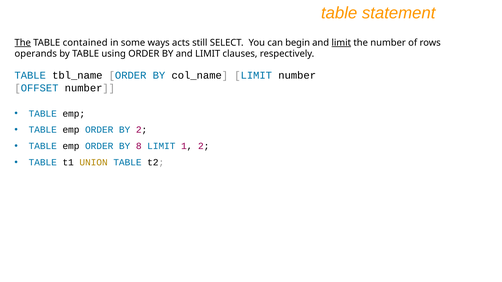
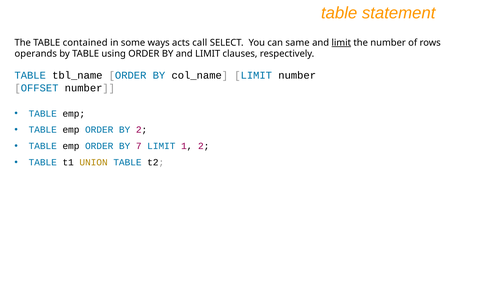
The at (23, 43) underline: present -> none
still: still -> call
begin: begin -> same
8: 8 -> 7
